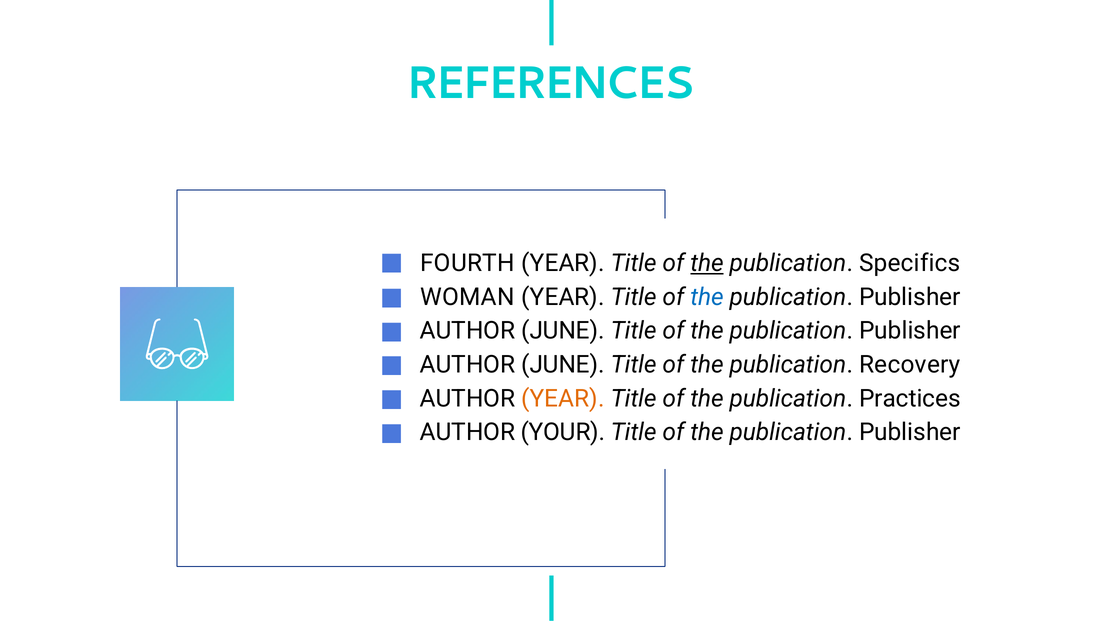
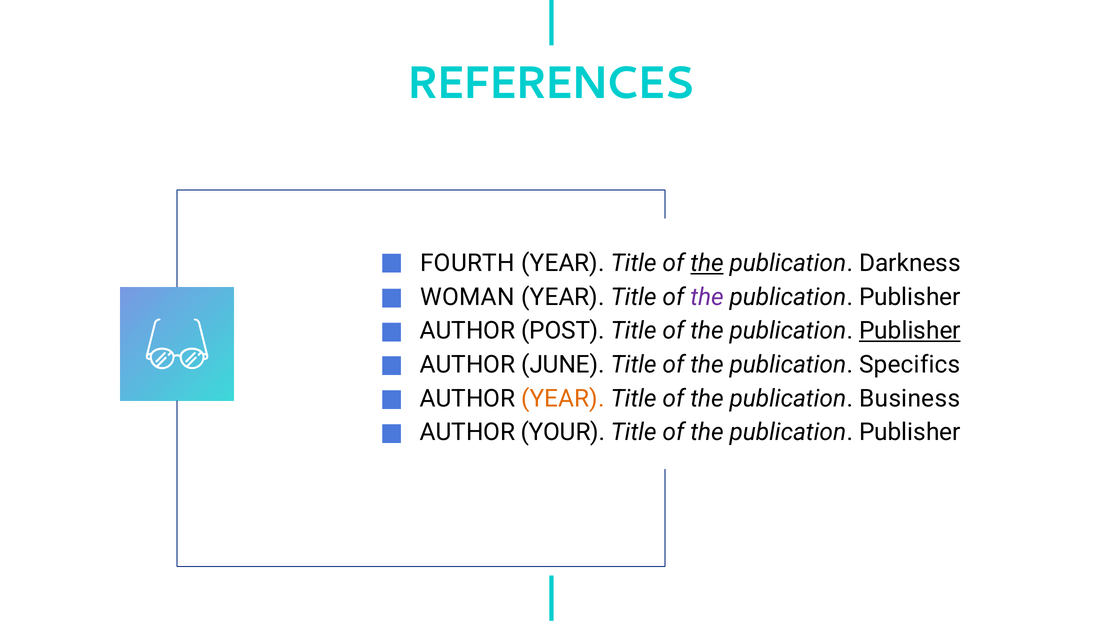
Specifics: Specifics -> Darkness
the at (707, 297) colour: blue -> purple
JUNE at (563, 331): JUNE -> POST
Publisher at (910, 331) underline: none -> present
Recovery: Recovery -> Specifics
Practices: Practices -> Business
